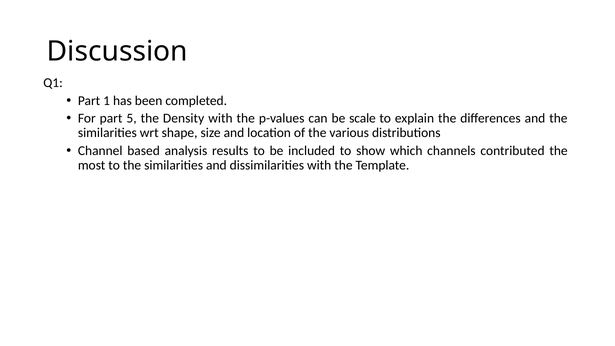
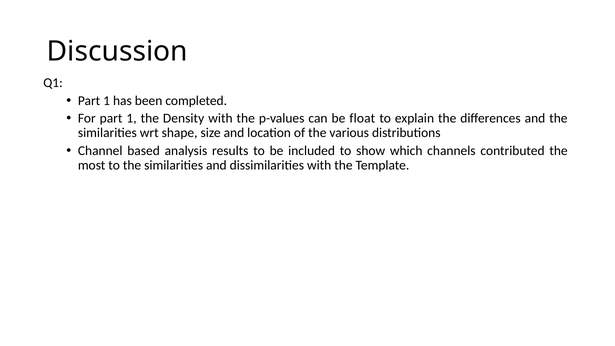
For part 5: 5 -> 1
scale: scale -> float
